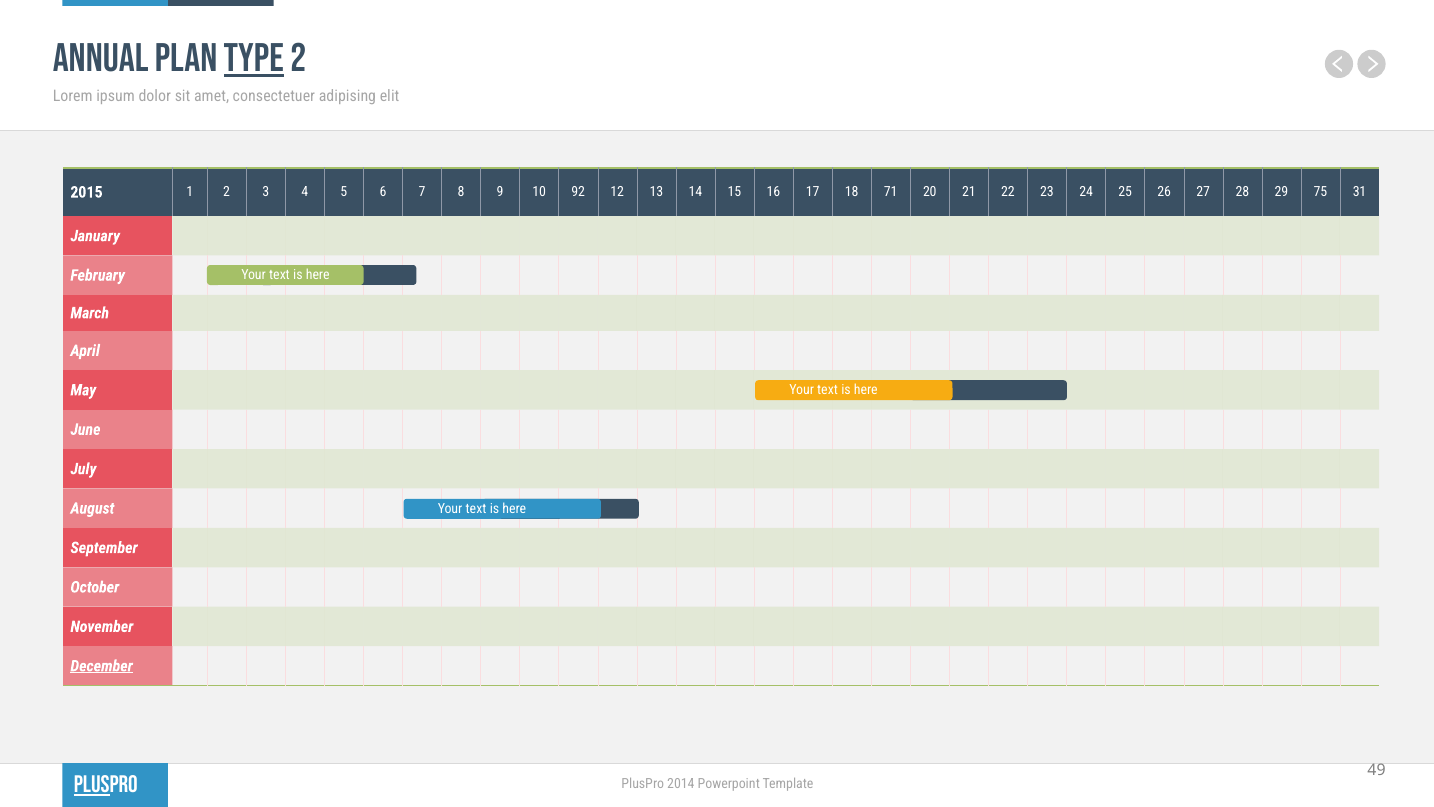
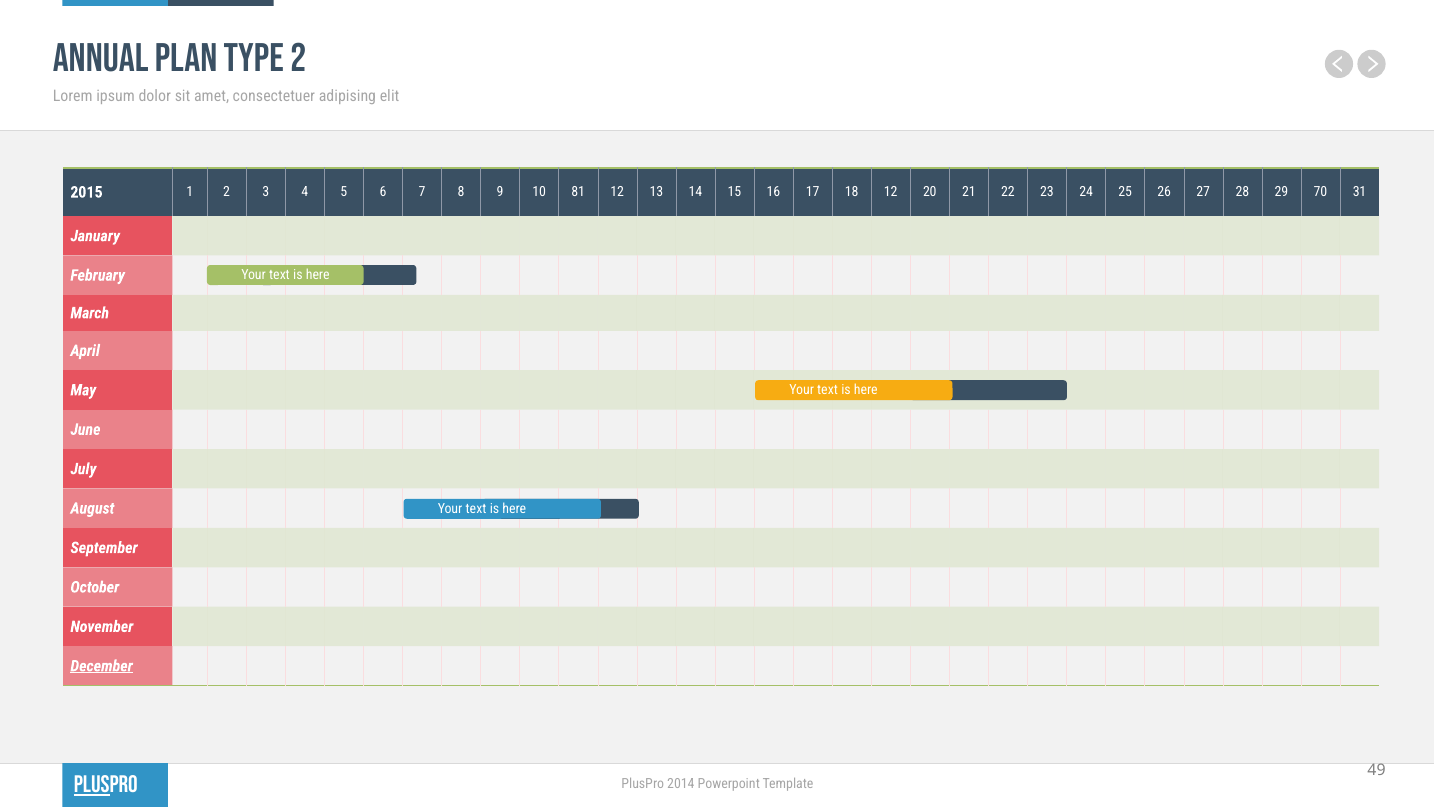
type underline: present -> none
92: 92 -> 81
18 71: 71 -> 12
75: 75 -> 70
